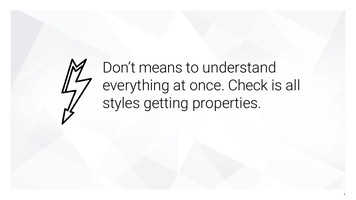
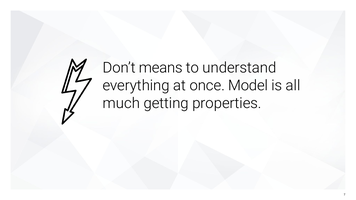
Check: Check -> Model
styles: styles -> much
